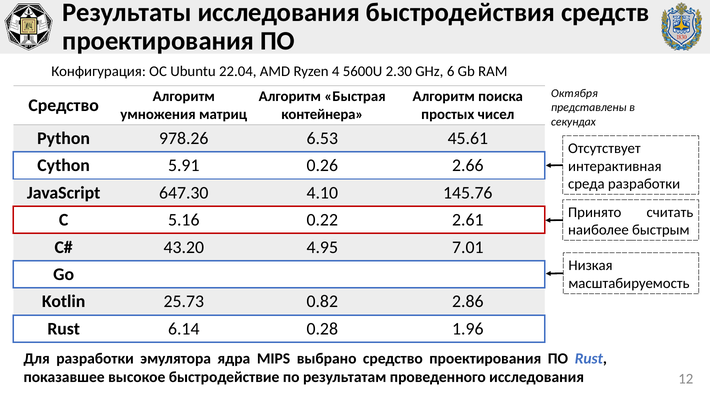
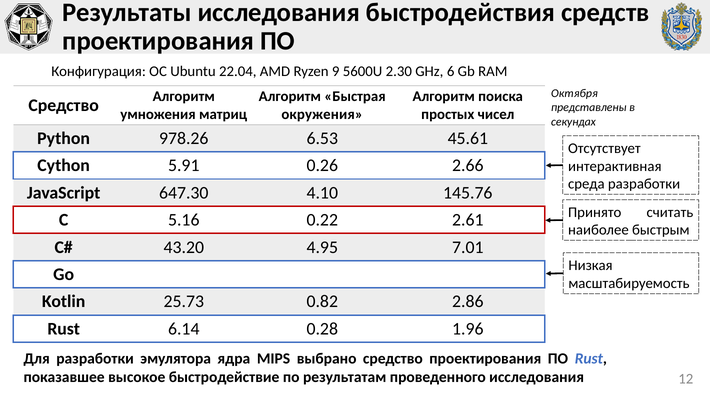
4: 4 -> 9
контейнера: контейнера -> окружения
